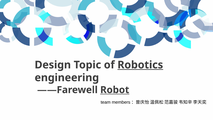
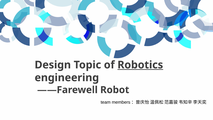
Robot underline: present -> none
